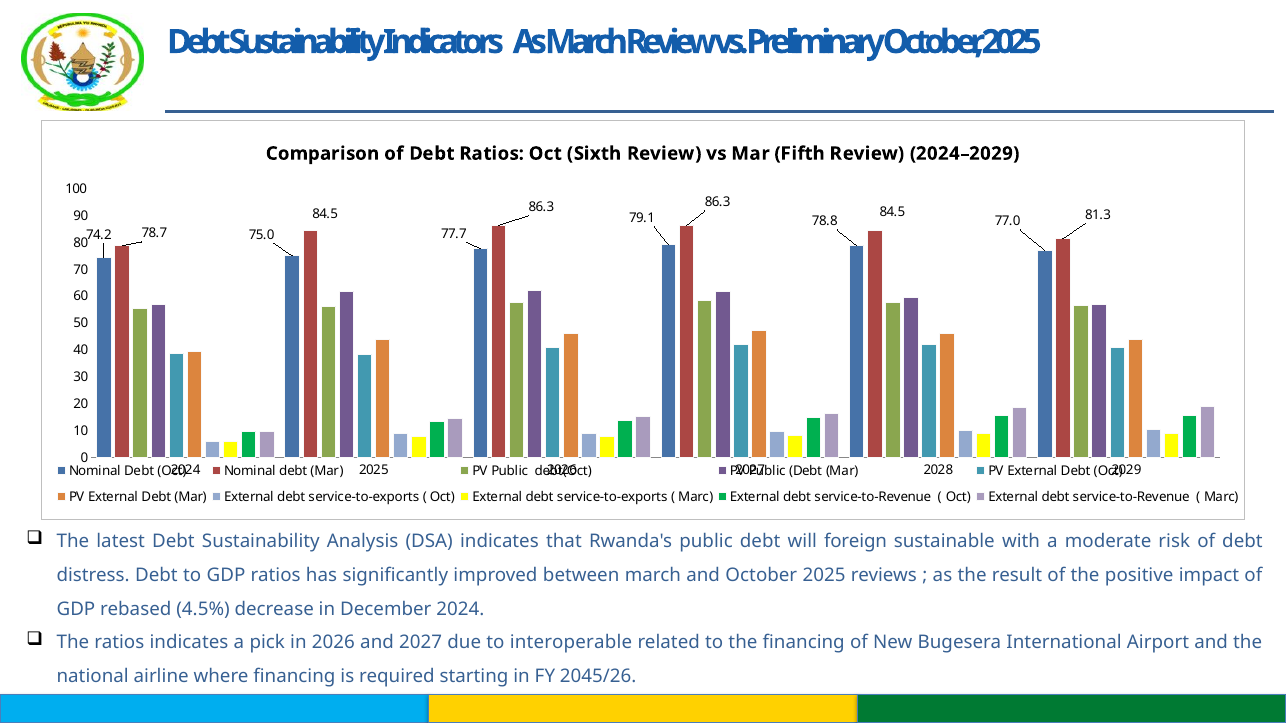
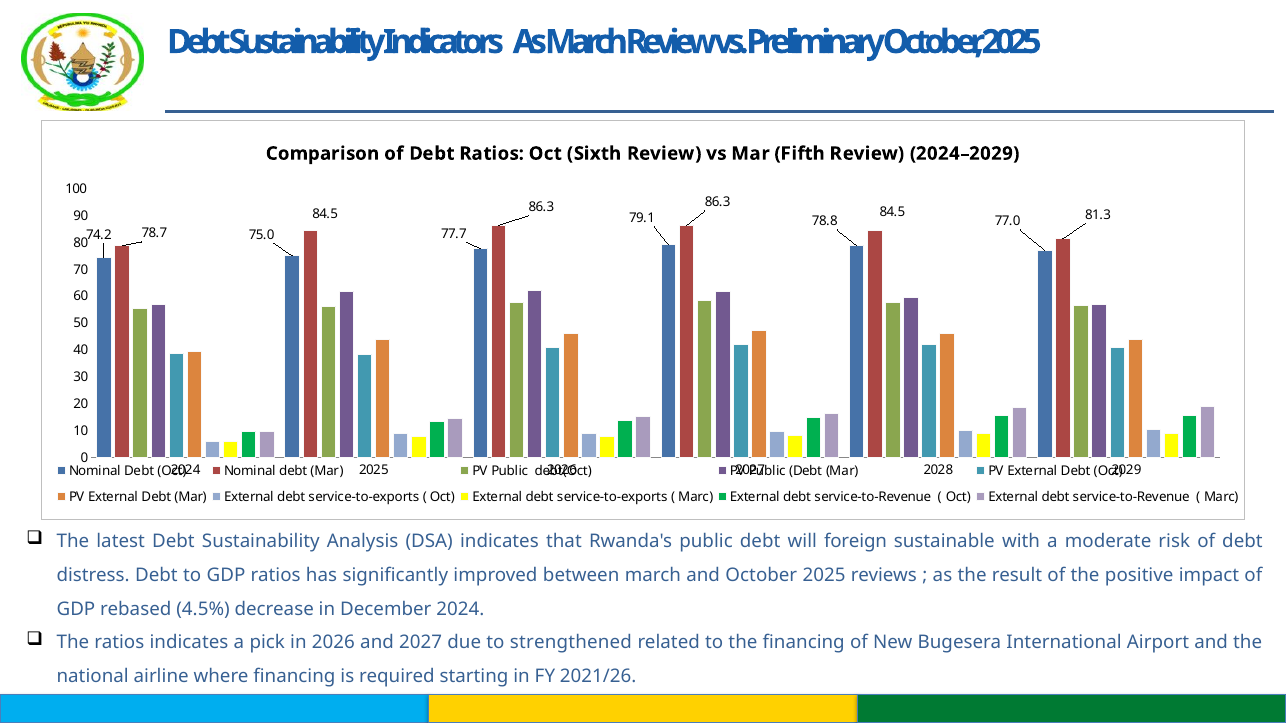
interoperable: interoperable -> strengthened
2045/26: 2045/26 -> 2021/26
